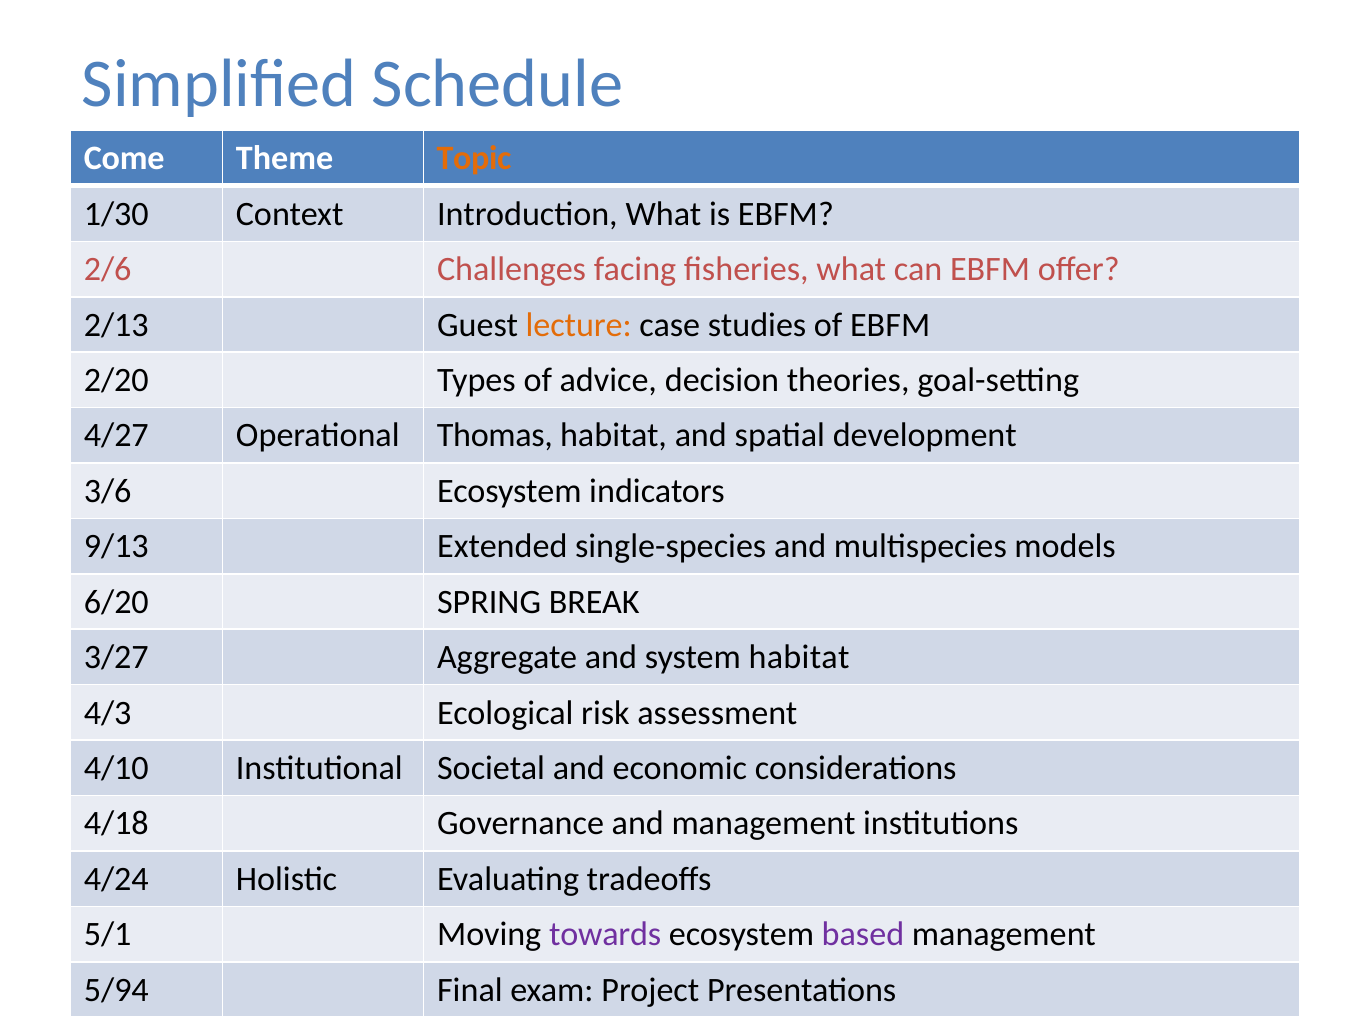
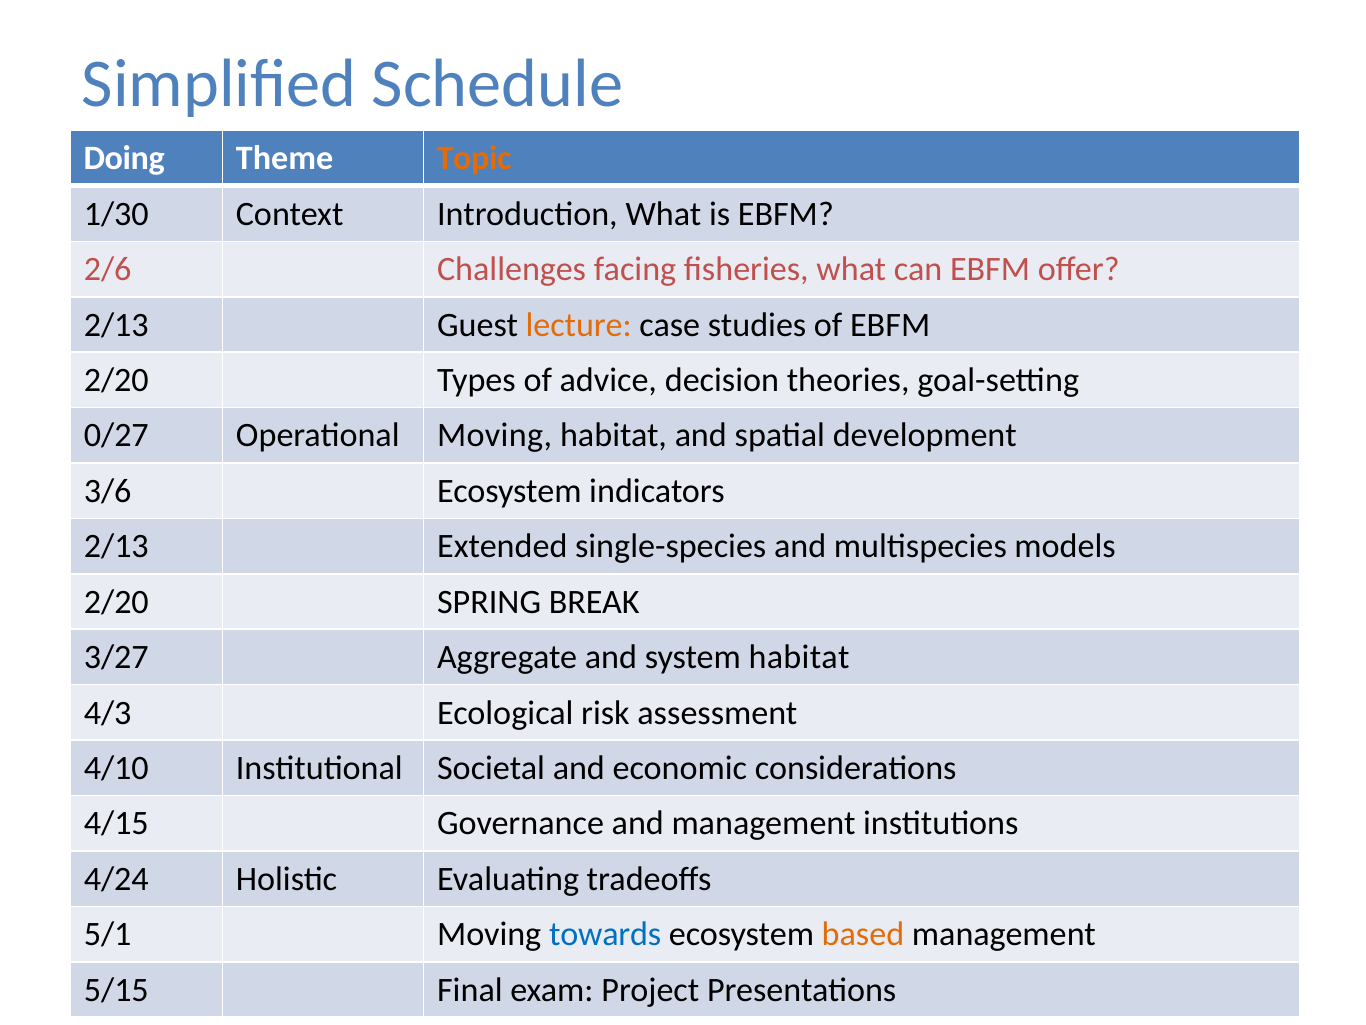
Come: Come -> Doing
4/27: 4/27 -> 0/27
Operational Thomas: Thomas -> Moving
9/13 at (116, 546): 9/13 -> 2/13
6/20 at (116, 602): 6/20 -> 2/20
4/18: 4/18 -> 4/15
towards colour: purple -> blue
based colour: purple -> orange
5/94: 5/94 -> 5/15
